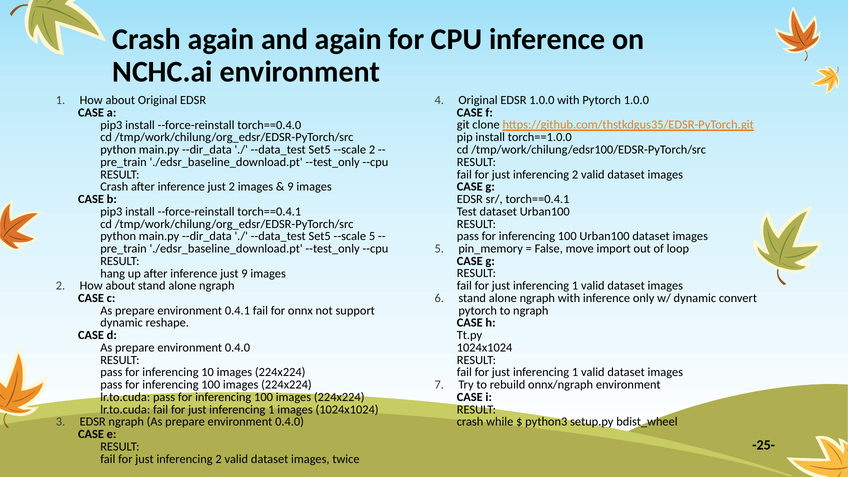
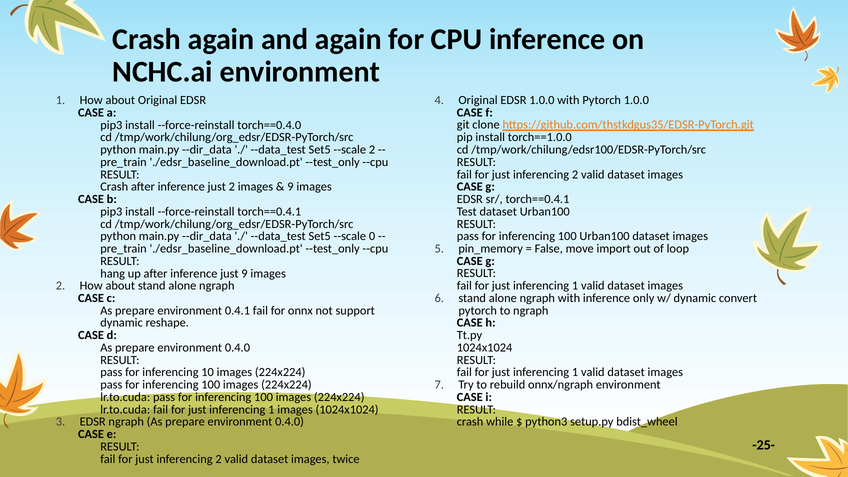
--scale 5: 5 -> 0
